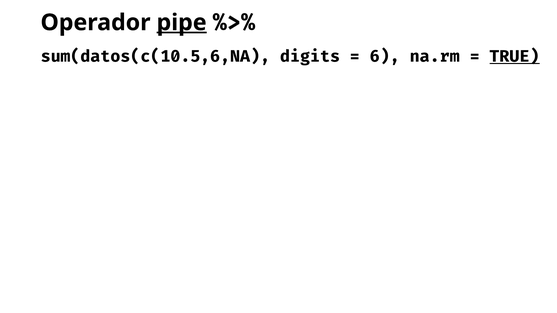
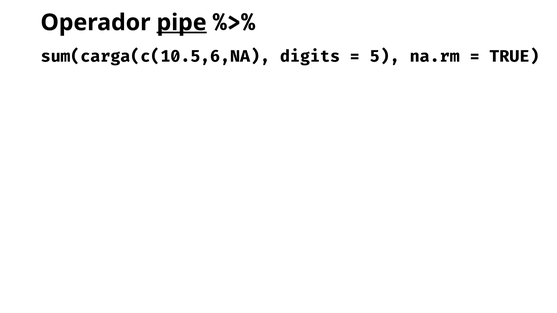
sum(datos(c(10.5,6,NA: sum(datos(c(10.5,6,NA -> sum(carga(c(10.5,6,NA
6: 6 -> 5
TRUE underline: present -> none
